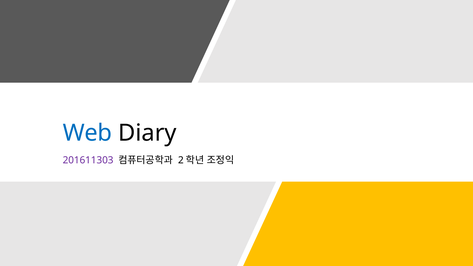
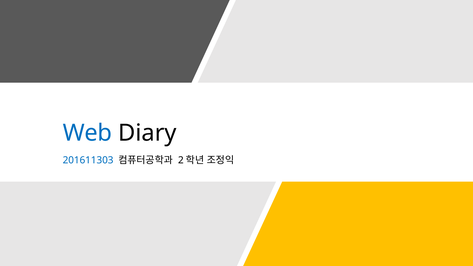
201611303 colour: purple -> blue
